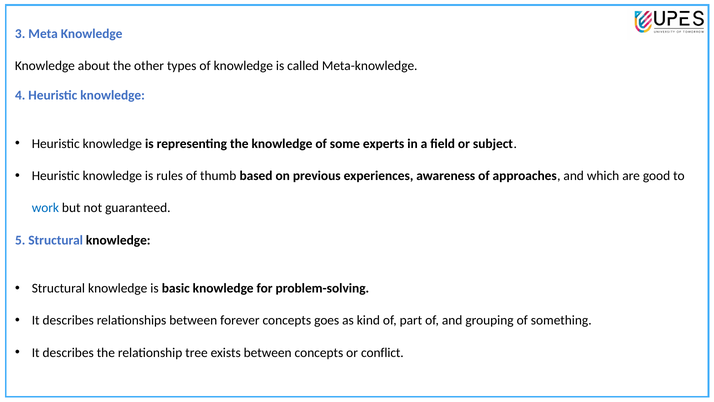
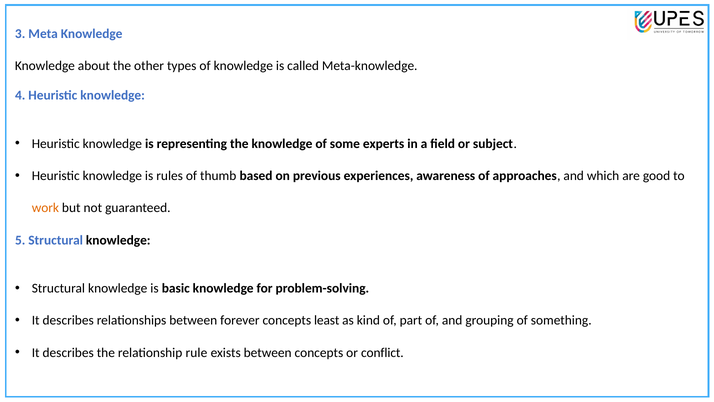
work colour: blue -> orange
goes: goes -> least
tree: tree -> rule
